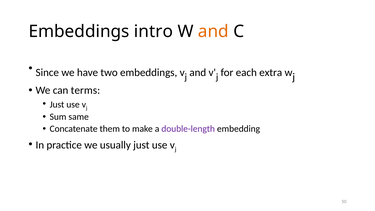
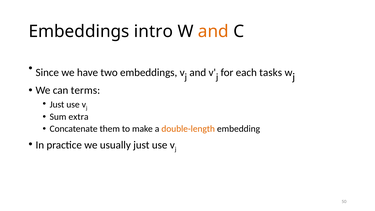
extra: extra -> tasks
same: same -> extra
double-length colour: purple -> orange
